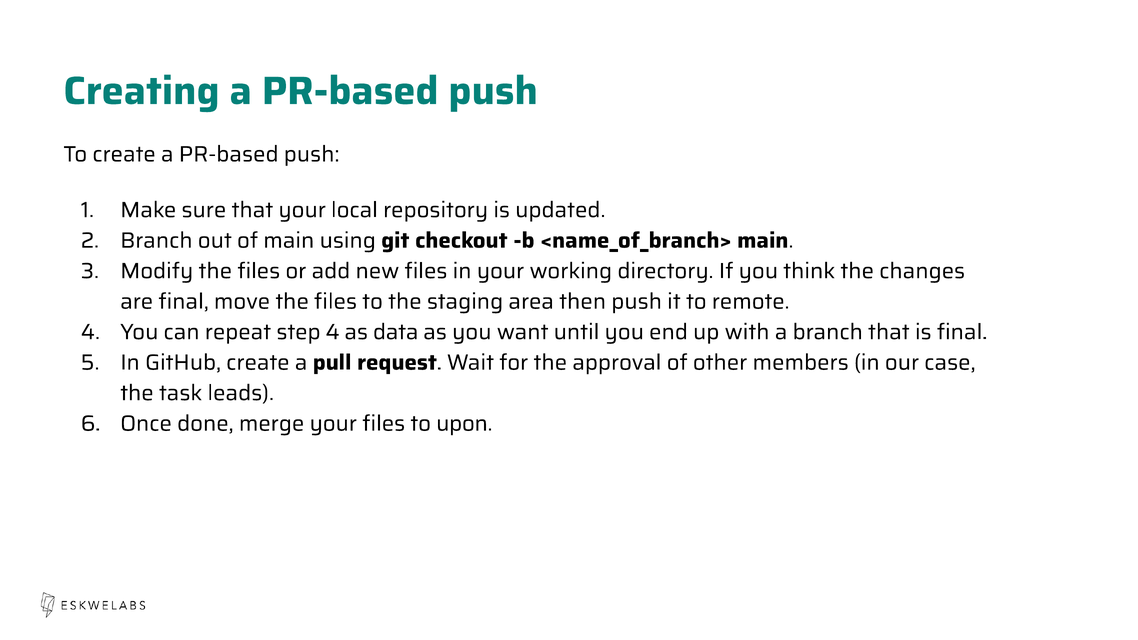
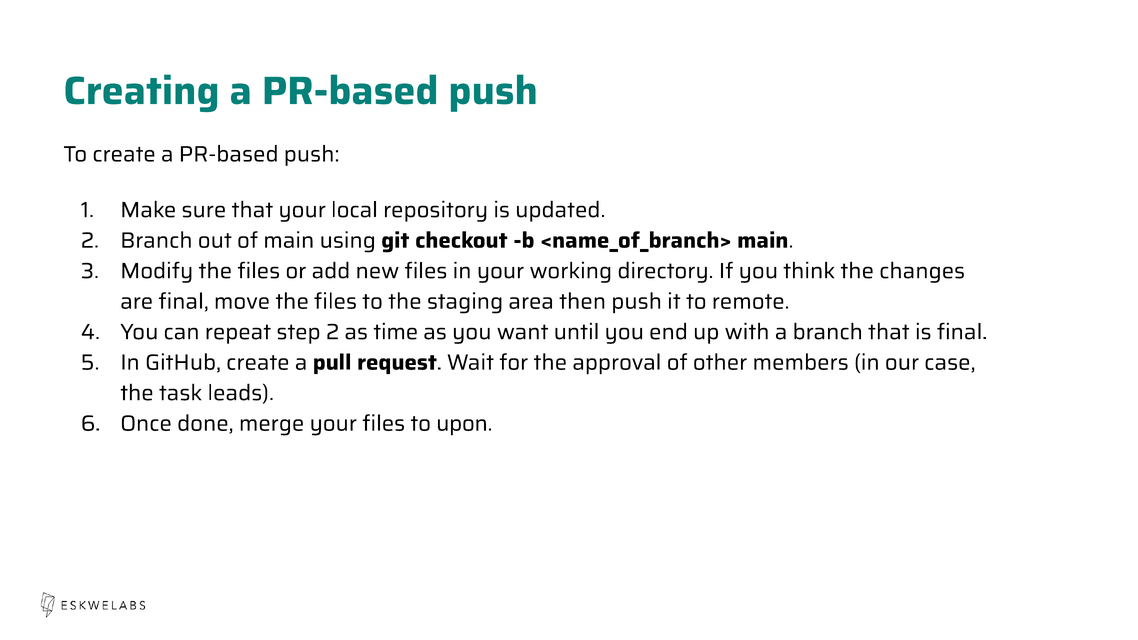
step 4: 4 -> 2
data: data -> time
